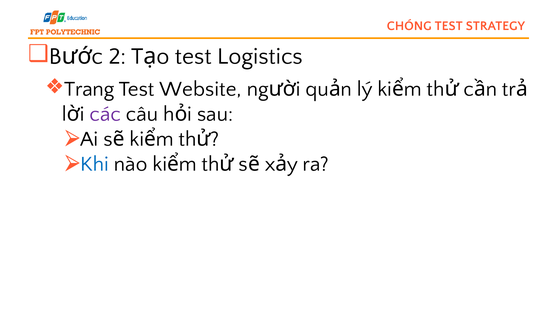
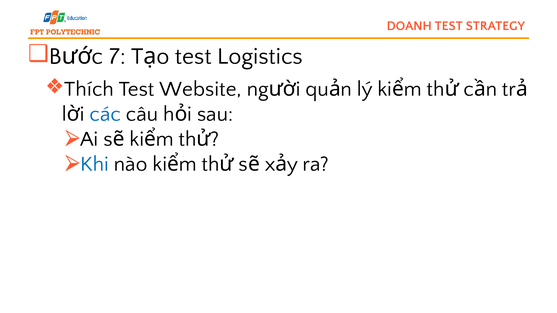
CHÓNG: CHÓNG -> DOANH
2: 2 -> 7
Trang: Trang -> Thích
các colour: purple -> blue
